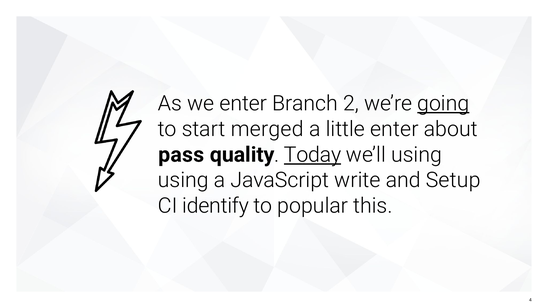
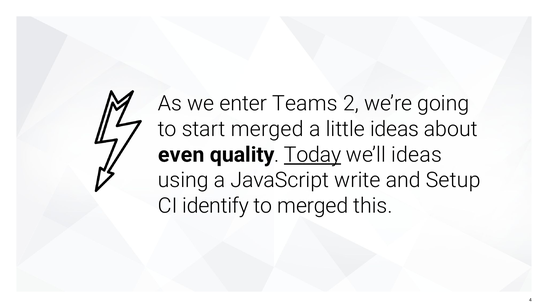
Branch: Branch -> Teams
going underline: present -> none
little enter: enter -> ideas
pass: pass -> even
we’ll using: using -> ideas
to popular: popular -> merged
